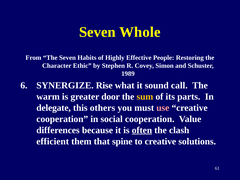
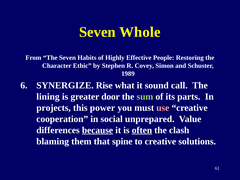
warm: warm -> lining
sum colour: yellow -> light green
delegate: delegate -> projects
others: others -> power
social cooperation: cooperation -> unprepared
because underline: none -> present
efficient: efficient -> blaming
